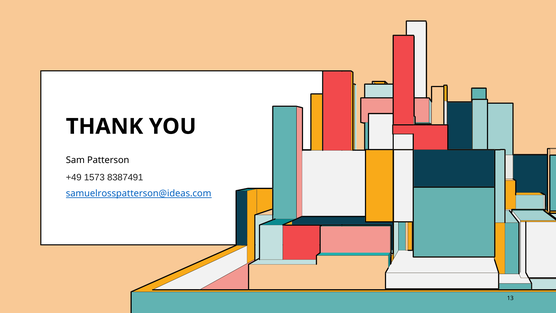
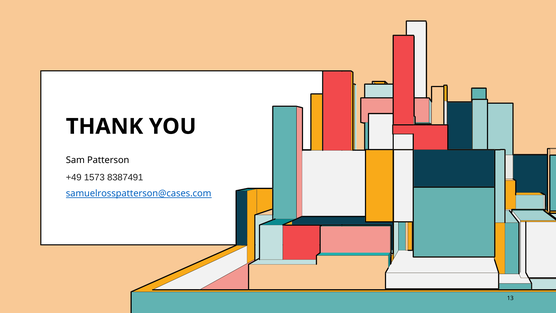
samuelrosspatterson@ideas.com: samuelrosspatterson@ideas.com -> samuelrosspatterson@cases.com
